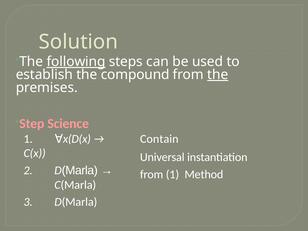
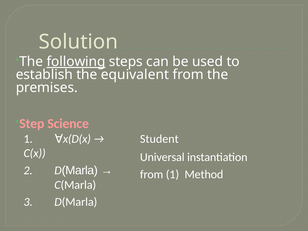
compound: compound -> equivalent
the at (218, 75) underline: present -> none
Contain: Contain -> Student
